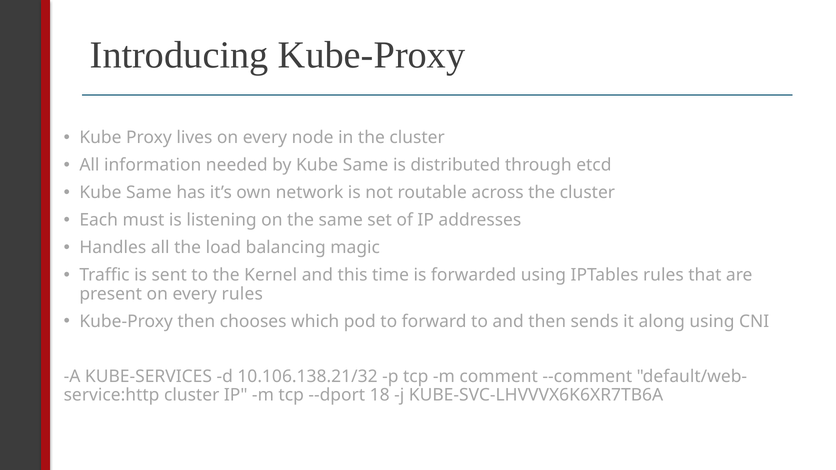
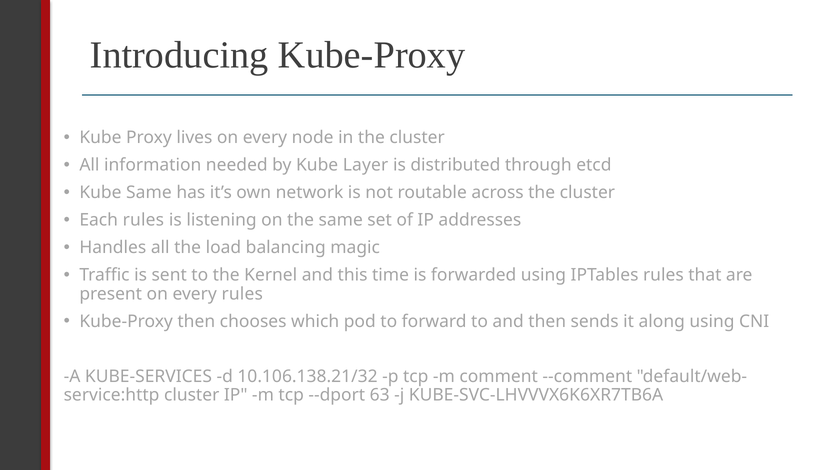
by Kube Same: Same -> Layer
Each must: must -> rules
18: 18 -> 63
